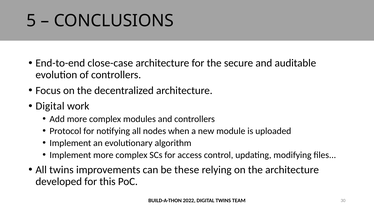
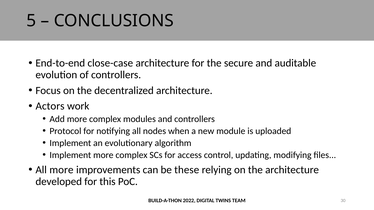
Digital at (50, 106): Digital -> Actors
All twins: twins -> more
